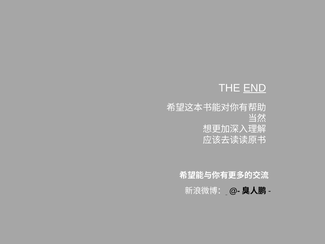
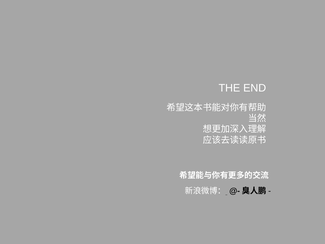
END underline: present -> none
